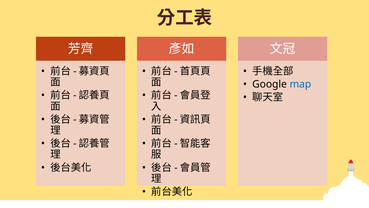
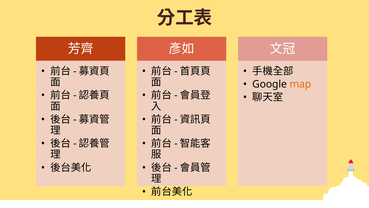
map colour: blue -> orange
